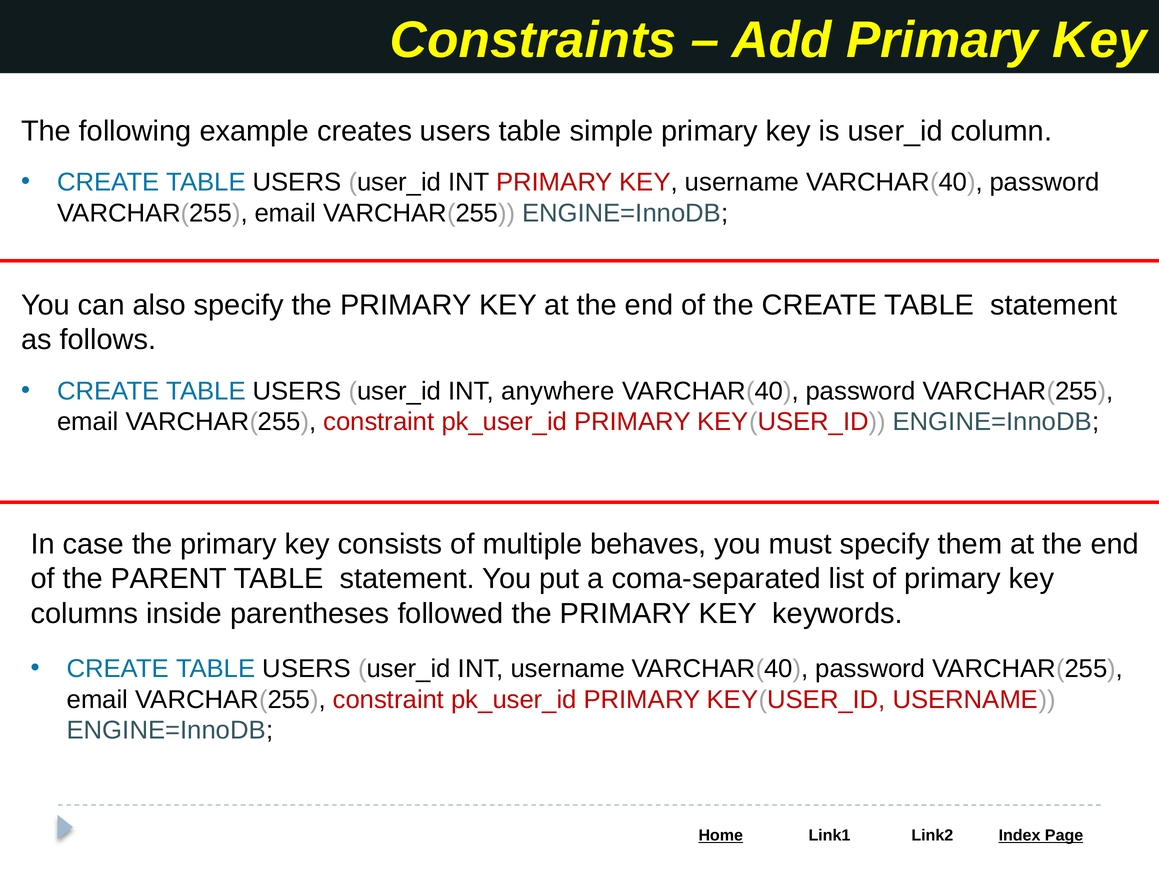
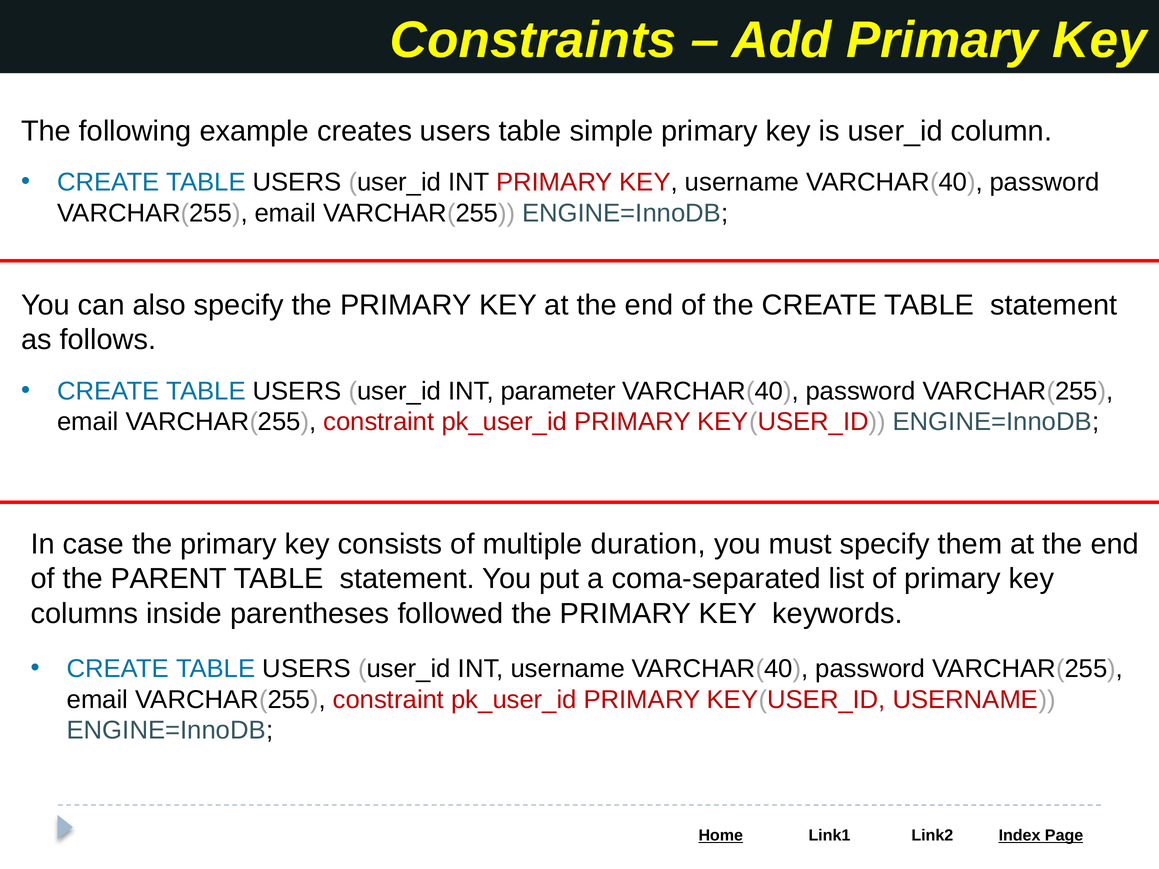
anywhere: anywhere -> parameter
behaves: behaves -> duration
